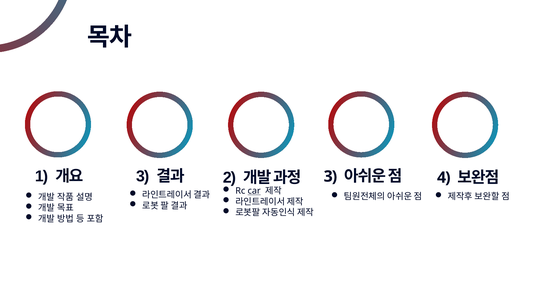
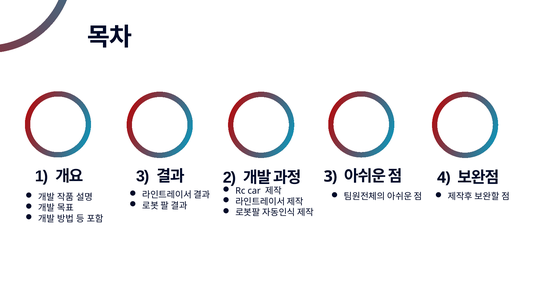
car underline: present -> none
